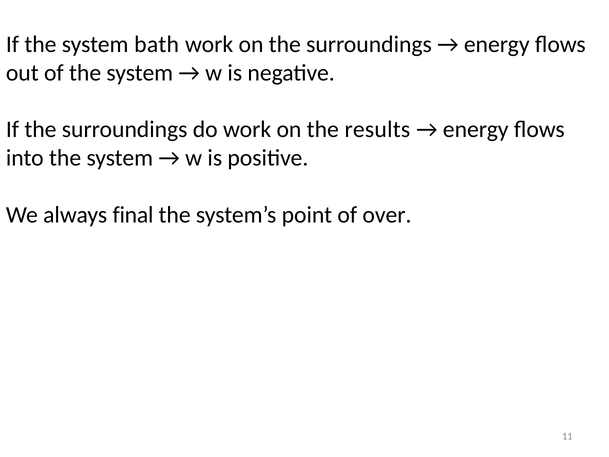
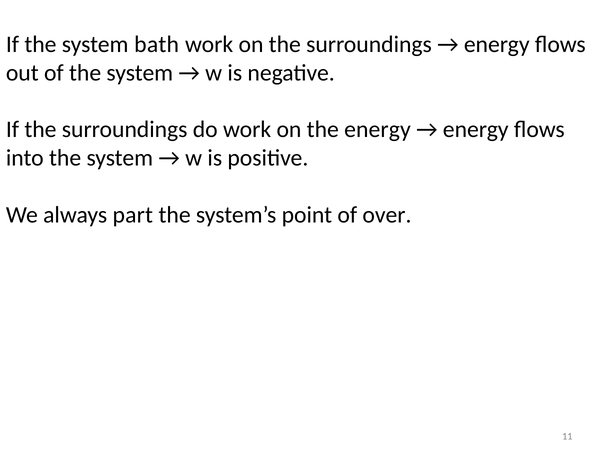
the results: results -> energy
final: final -> part
